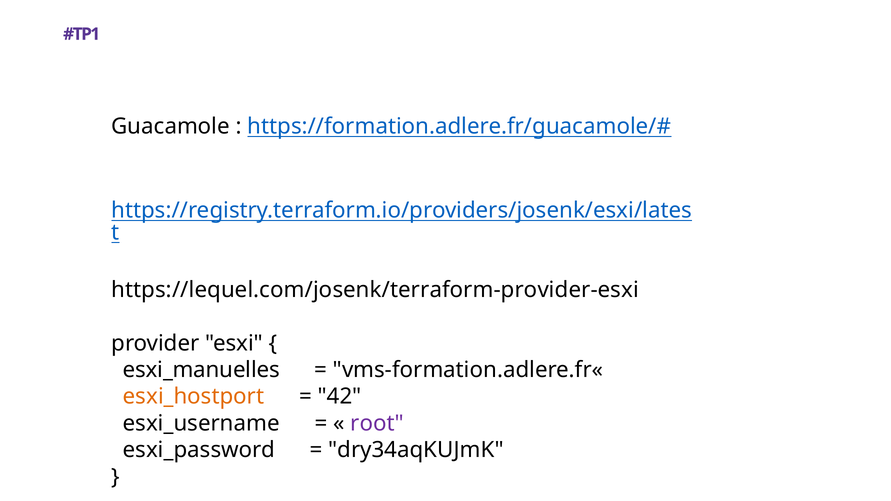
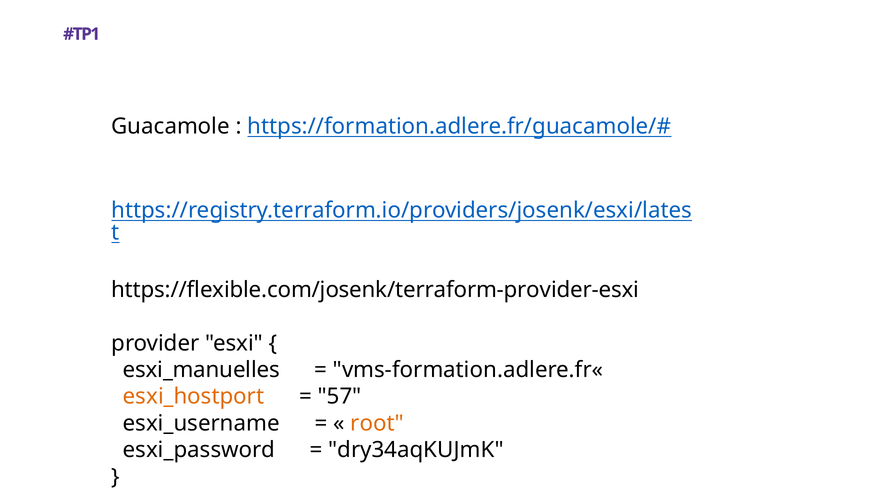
https://lequel.com/josenk/terraform-provider-esxi: https://lequel.com/josenk/terraform-provider-esxi -> https://flexible.com/josenk/terraform-provider-esxi
42: 42 -> 57
root colour: purple -> orange
